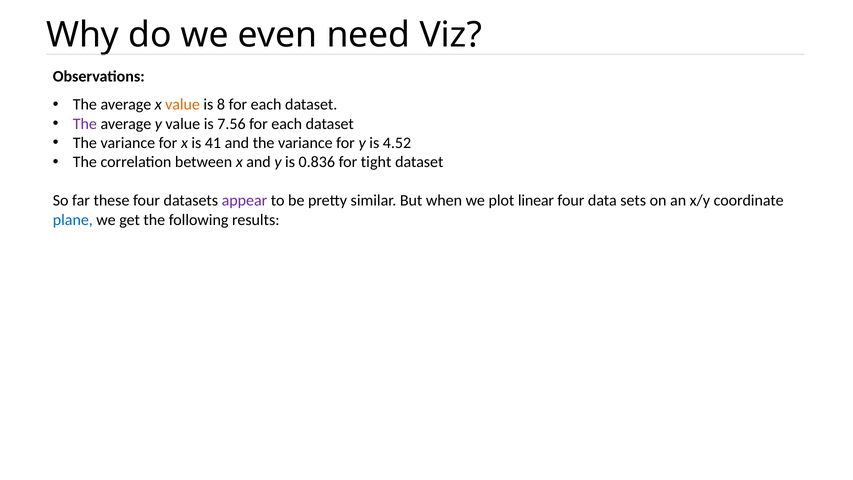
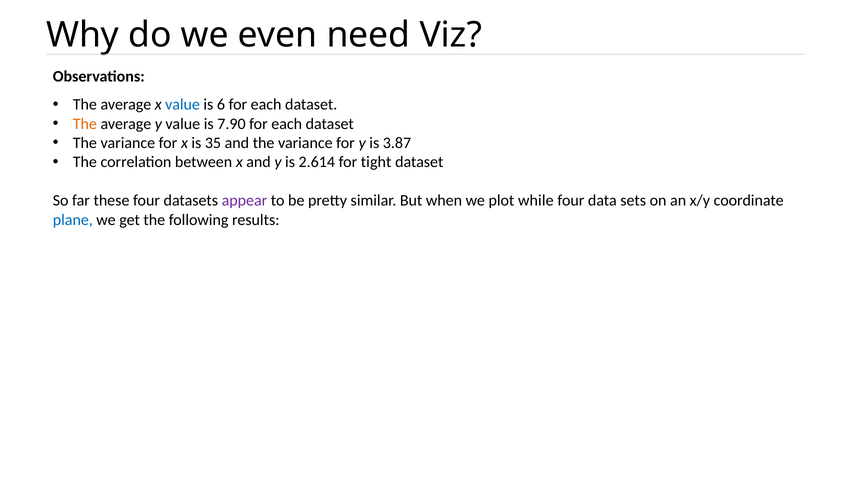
value at (182, 105) colour: orange -> blue
8: 8 -> 6
The at (85, 124) colour: purple -> orange
7.56: 7.56 -> 7.90
41: 41 -> 35
4.52: 4.52 -> 3.87
0.836: 0.836 -> 2.614
linear: linear -> while
